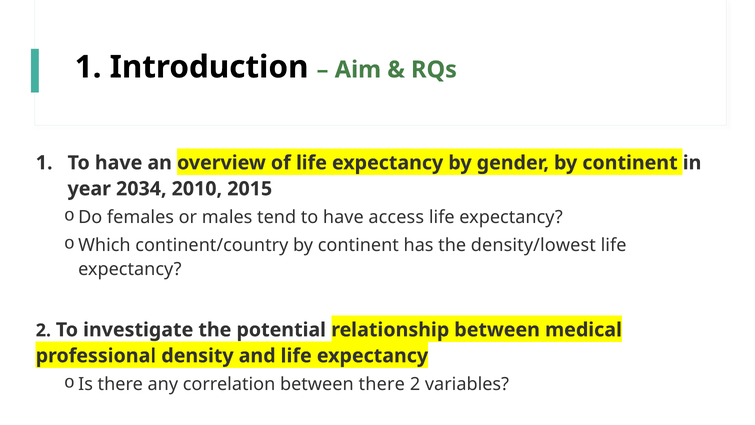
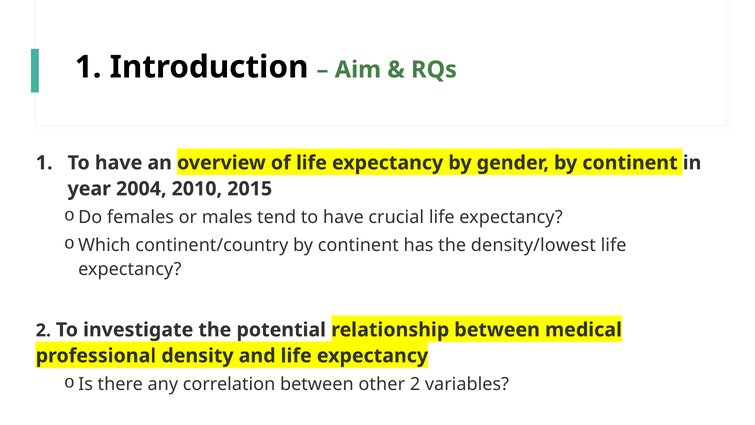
2034: 2034 -> 2004
access: access -> crucial
between there: there -> other
